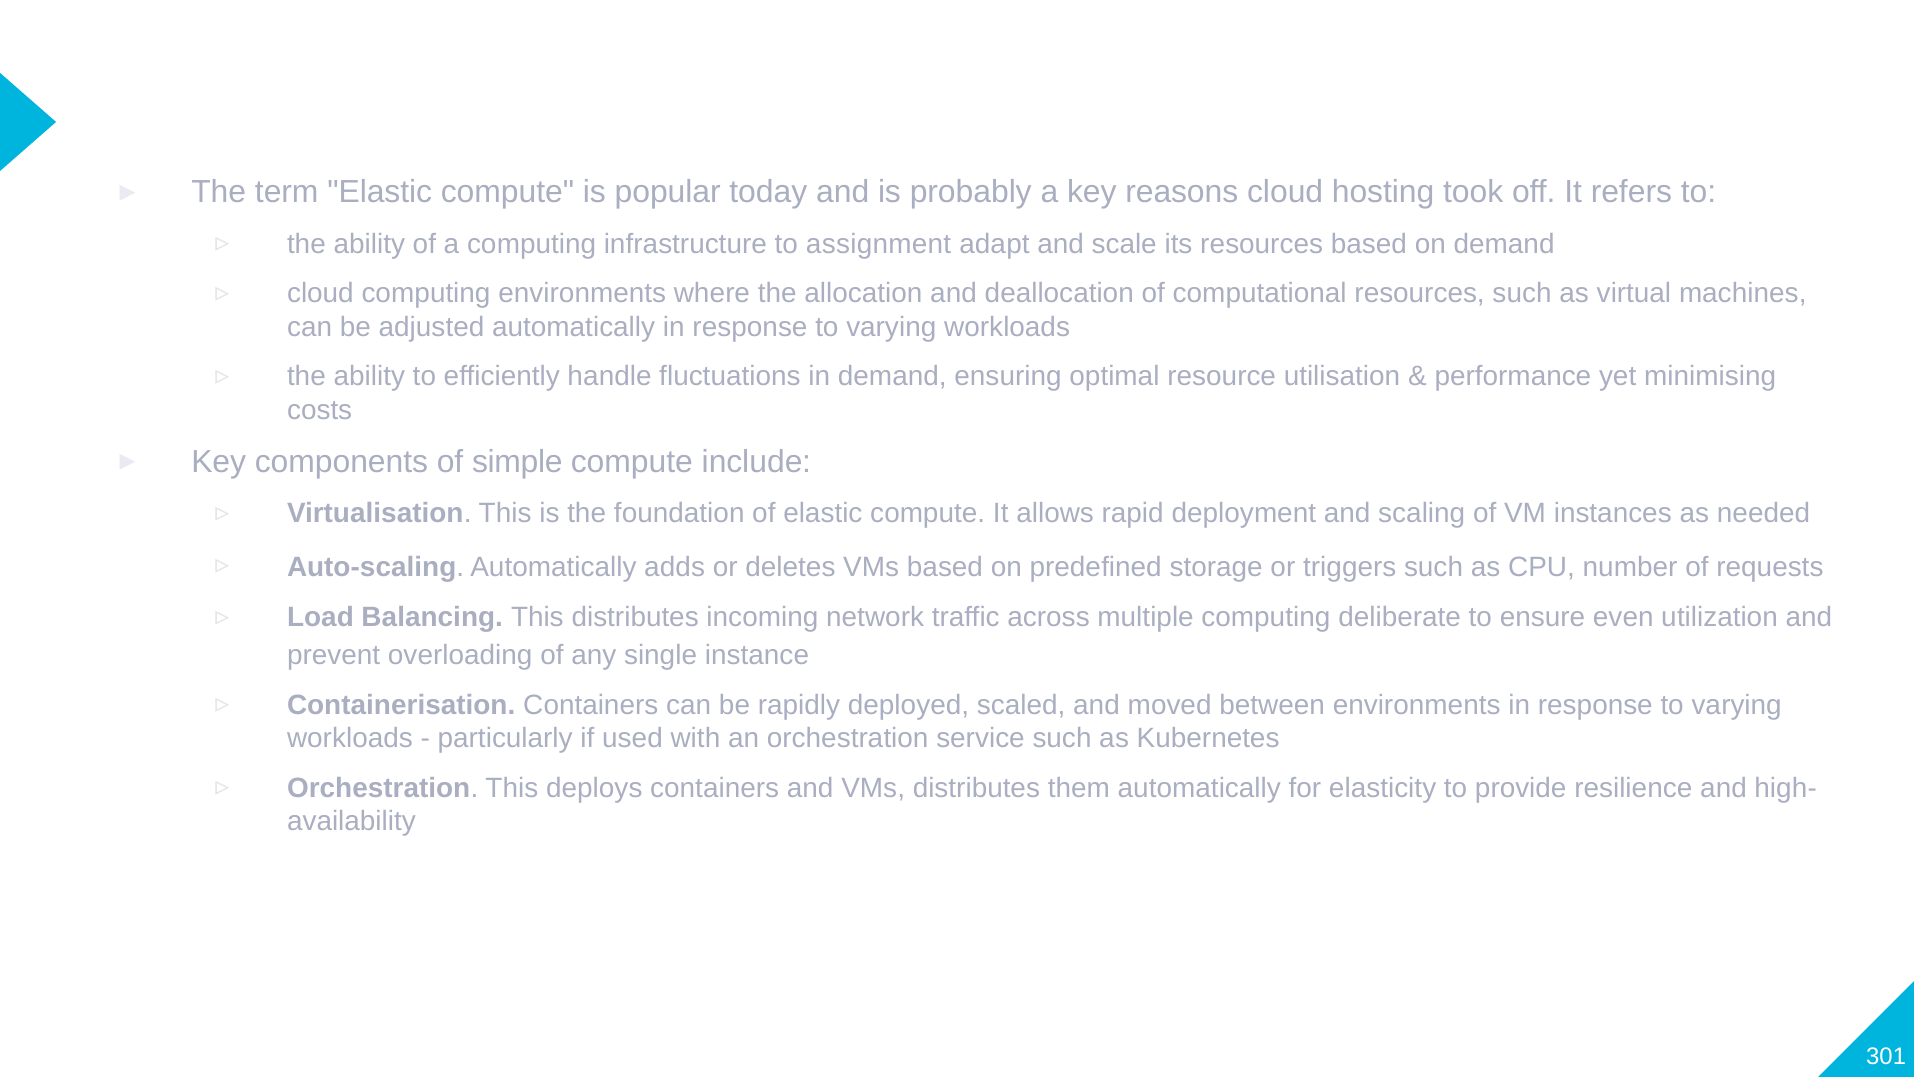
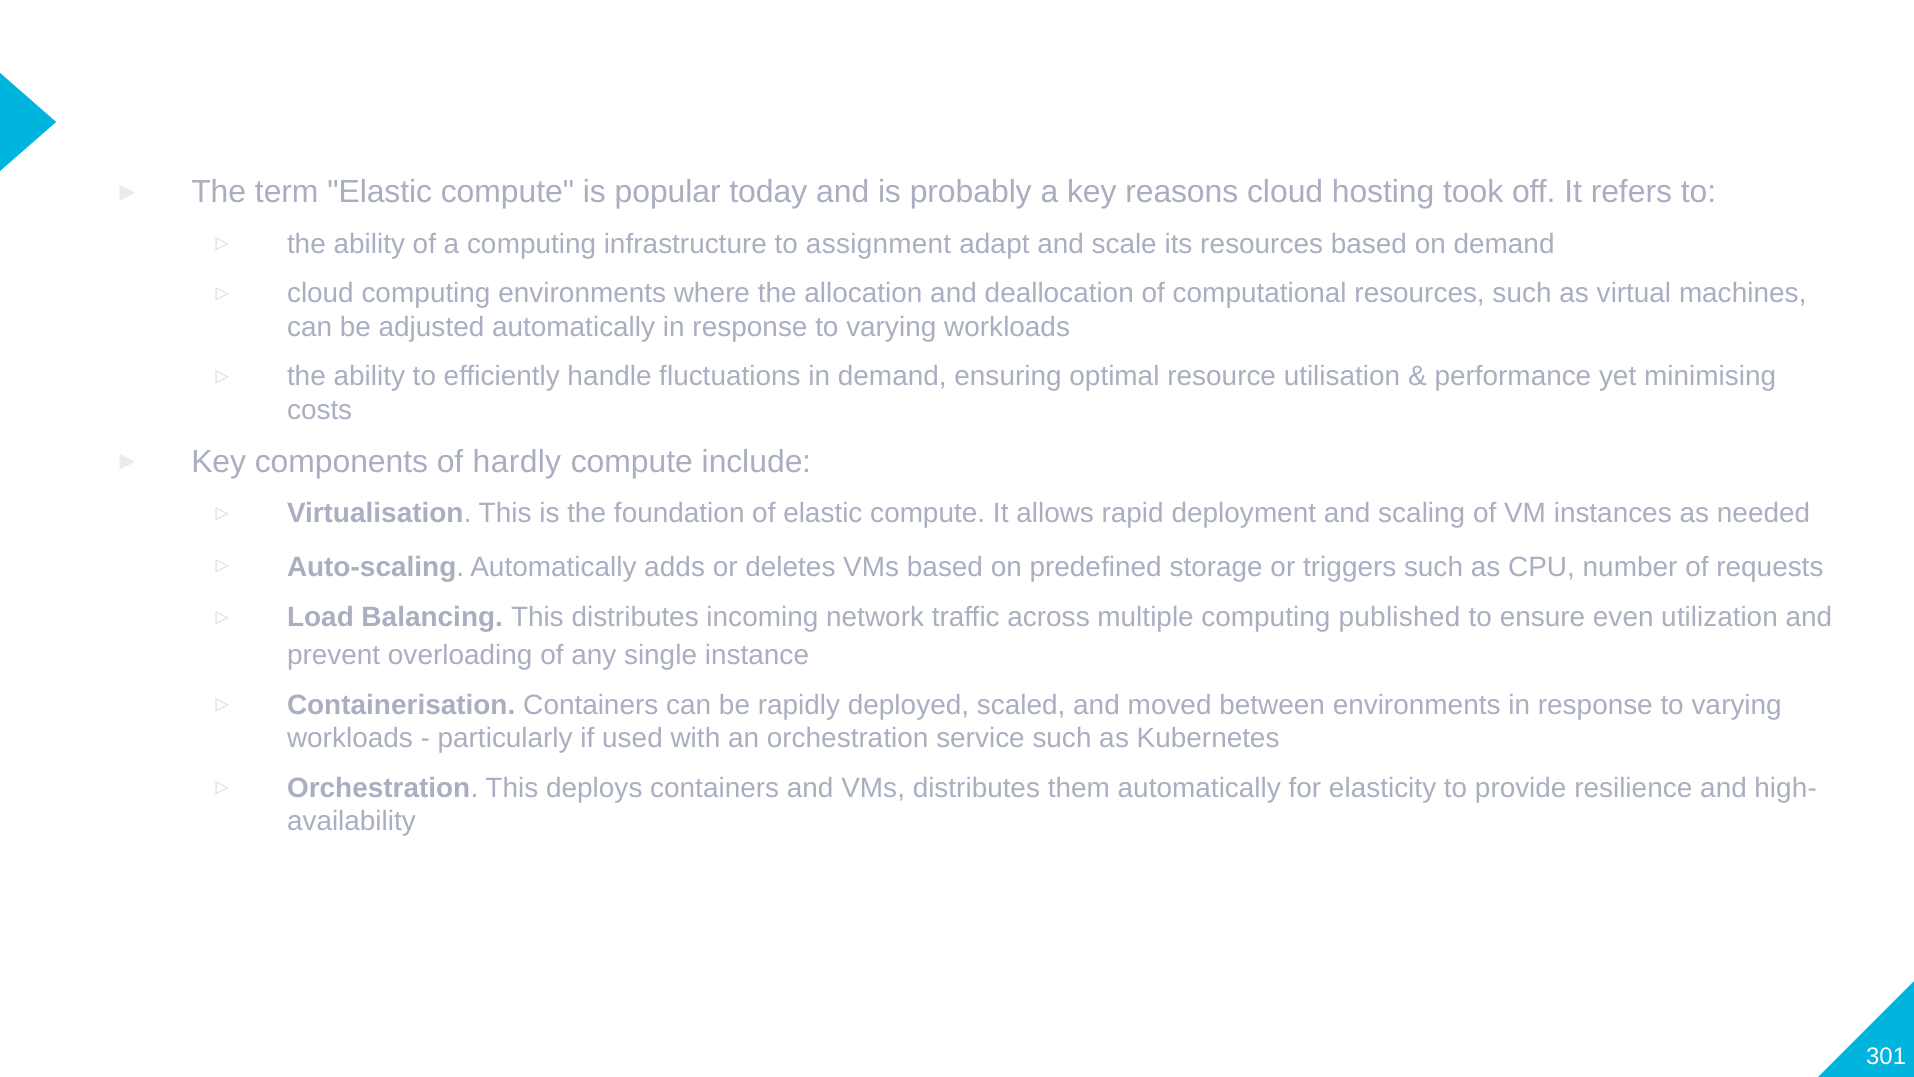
simple: simple -> hardly
deliberate: deliberate -> published
